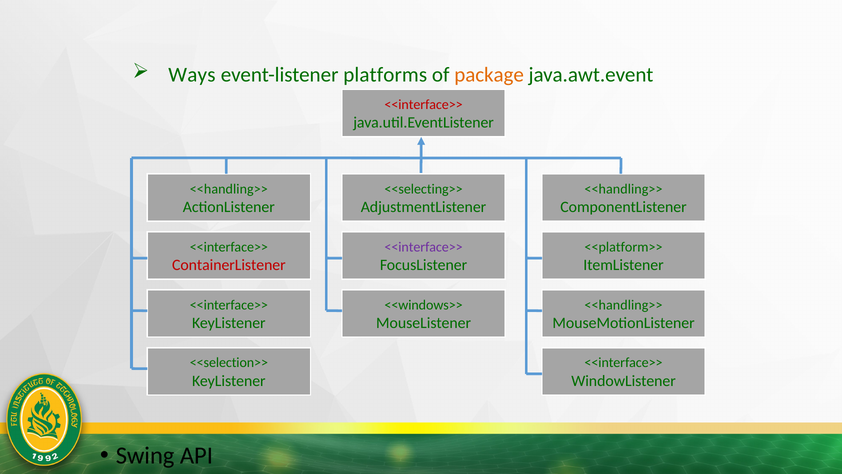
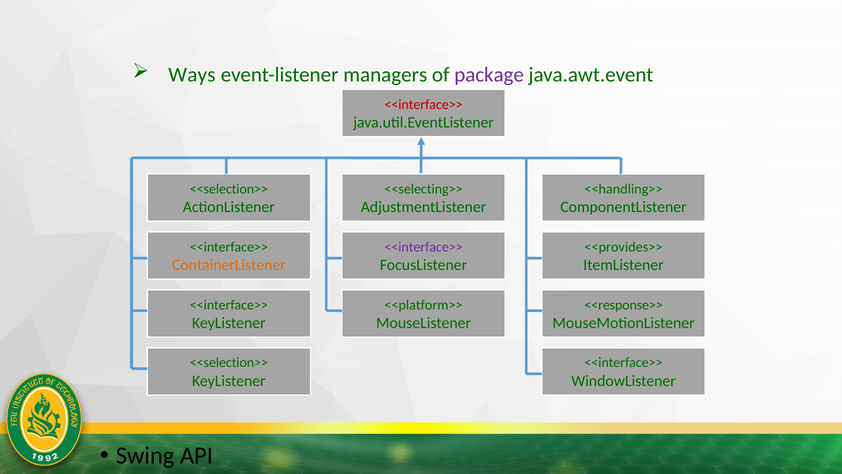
platforms: platforms -> managers
package colour: orange -> purple
<<handling>> at (229, 189): <<handling>> -> <<selection>>
<<platform>>: <<platform>> -> <<provides>>
ContainerListener colour: red -> orange
<<windows>>: <<windows>> -> <<platform>>
<<handling>> at (623, 305): <<handling>> -> <<response>>
